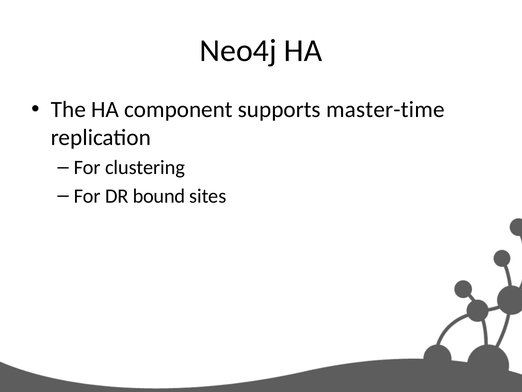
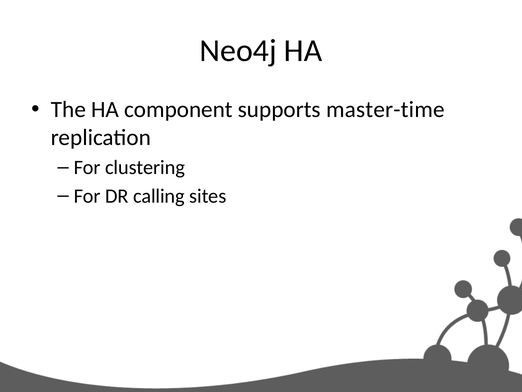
bound: bound -> calling
